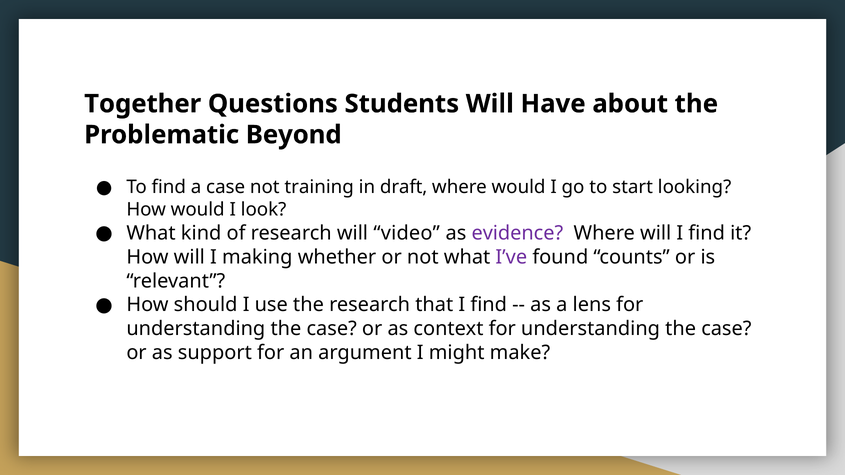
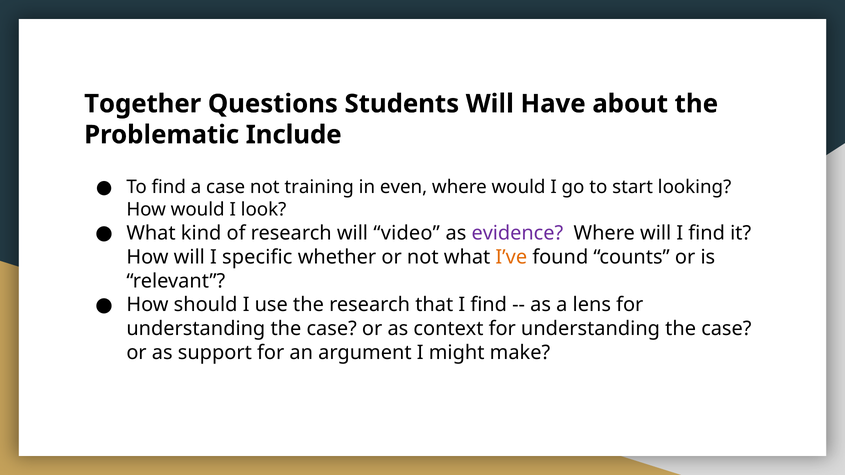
Beyond: Beyond -> Include
draft: draft -> even
making: making -> specific
I’ve colour: purple -> orange
